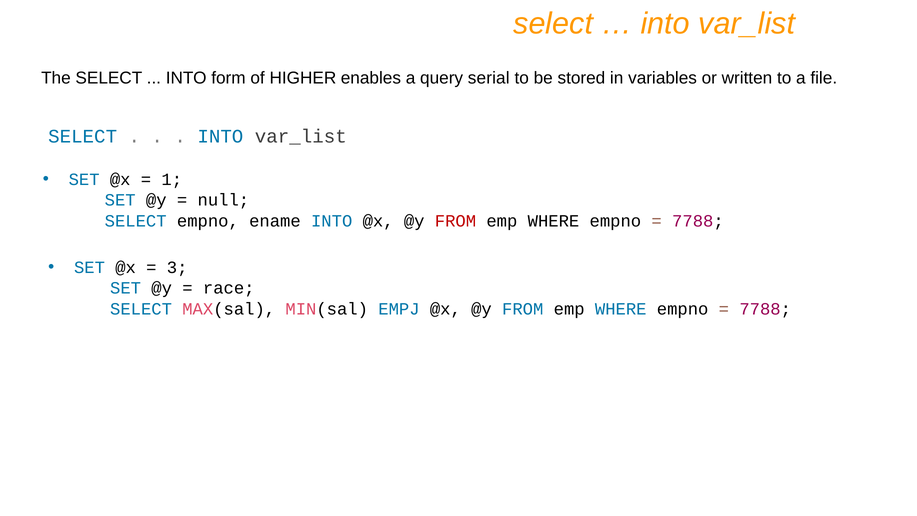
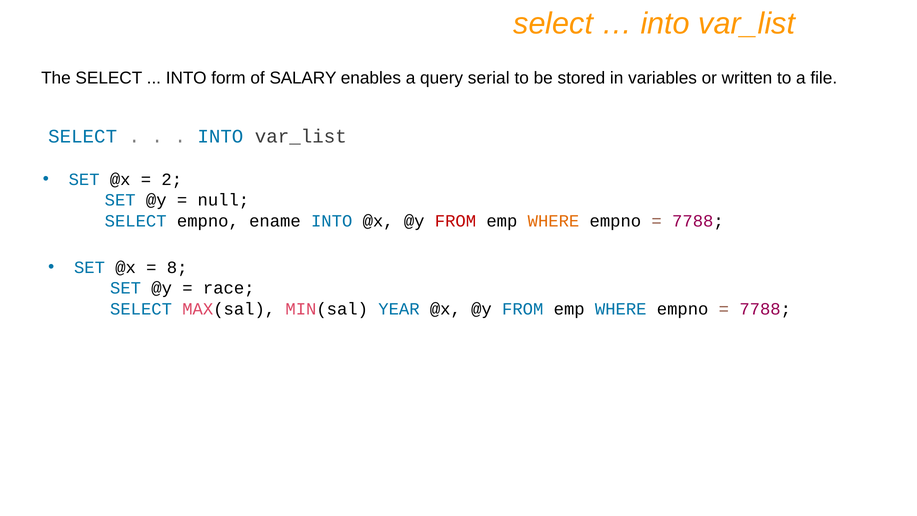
HIGHER: HIGHER -> SALARY
1: 1 -> 2
WHERE at (553, 221) colour: black -> orange
3: 3 -> 8
EMPJ: EMPJ -> YEAR
